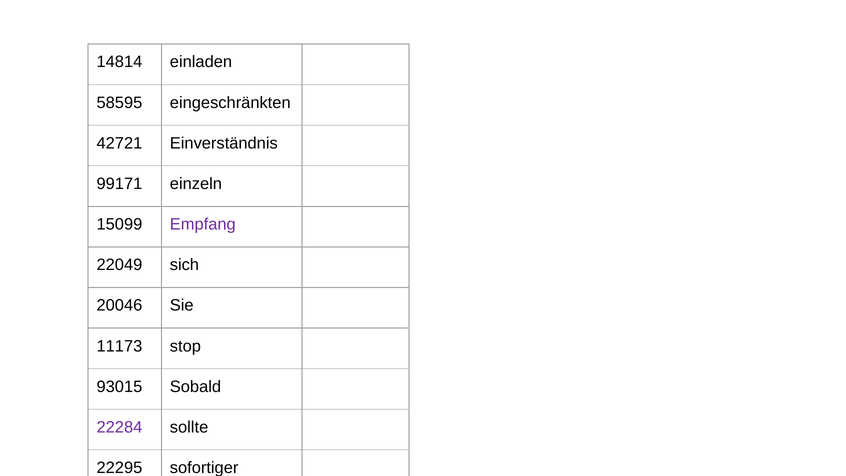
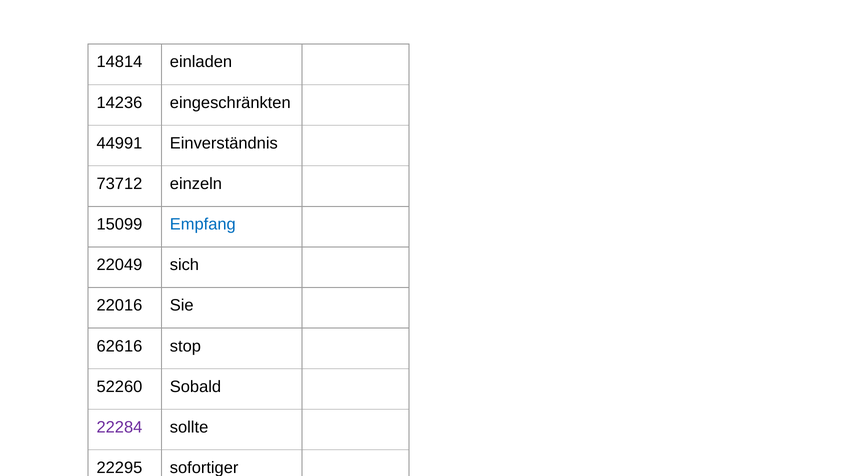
58595: 58595 -> 14236
42721: 42721 -> 44991
99171: 99171 -> 73712
Empfang colour: purple -> blue
20046: 20046 -> 22016
11173: 11173 -> 62616
93015: 93015 -> 52260
